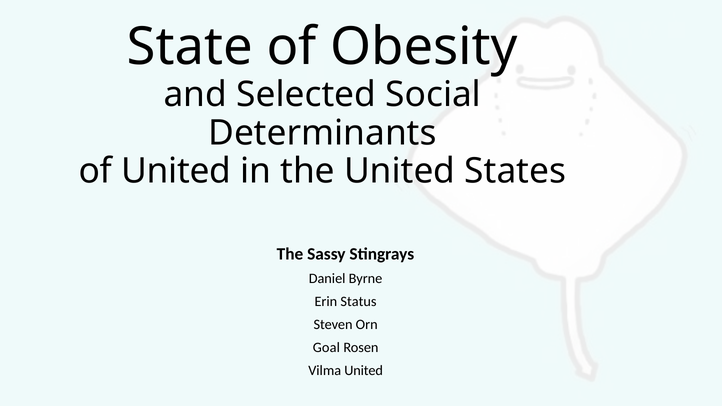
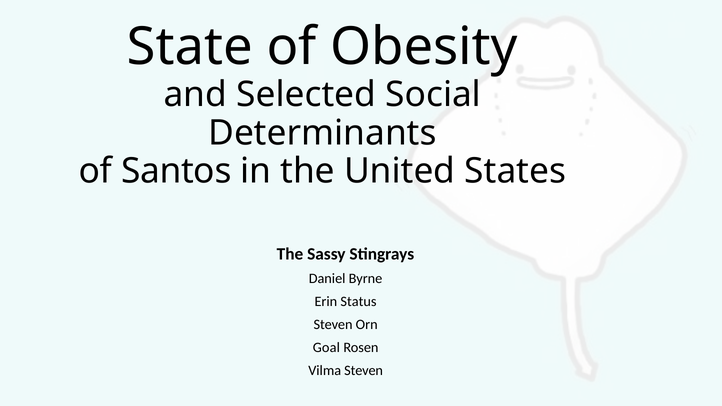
of United: United -> Santos
Vilma United: United -> Steven
